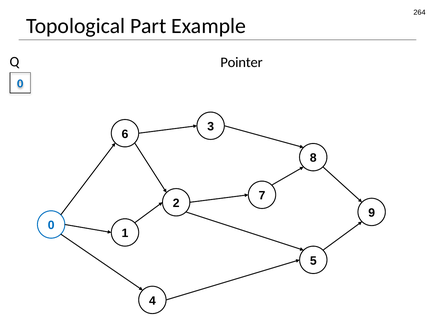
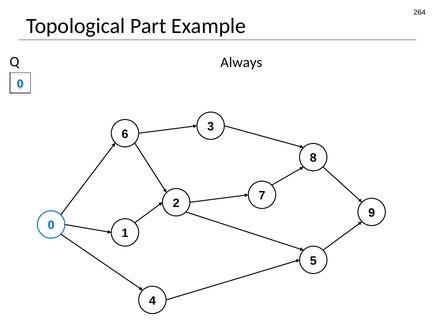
Pointer: Pointer -> Always
